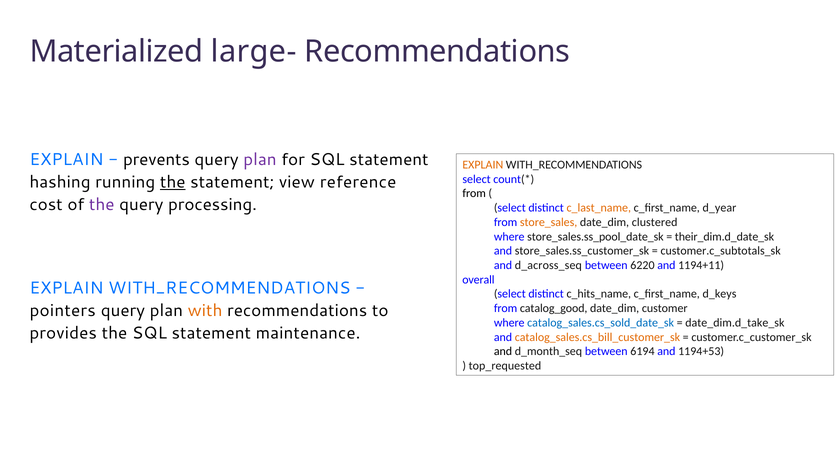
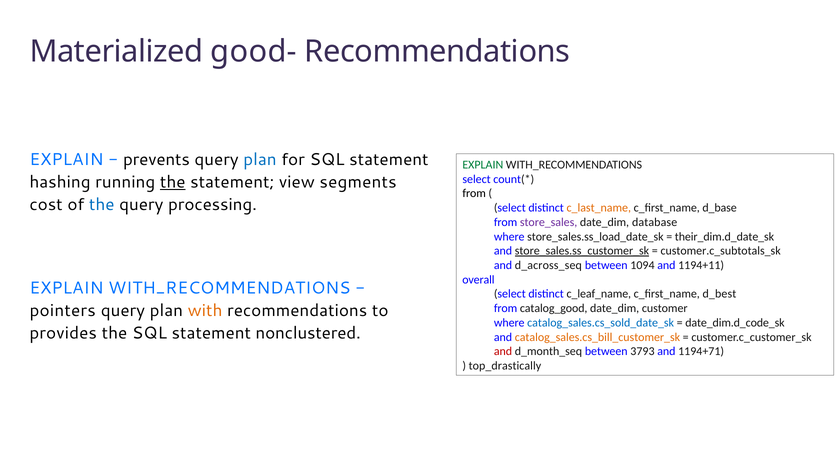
large-: large- -> good-
plan at (260, 159) colour: purple -> blue
EXPLAIN at (483, 165) colour: orange -> green
reference: reference -> segments
the at (102, 205) colour: purple -> blue
d_year: d_year -> d_base
store_sales colour: orange -> purple
clustered: clustered -> database
store_sales.ss_pool_date_sk: store_sales.ss_pool_date_sk -> store_sales.ss_load_date_sk
store_sales.ss_customer_sk underline: none -> present
6220: 6220 -> 1094
c_hits_name: c_hits_name -> c_leaf_name
d_keys: d_keys -> d_best
date_dim.d_take_sk: date_dim.d_take_sk -> date_dim.d_code_sk
maintenance: maintenance -> nonclustered
and at (503, 351) colour: black -> red
6194: 6194 -> 3793
1194+53: 1194+53 -> 1194+71
top_requested: top_requested -> top_drastically
